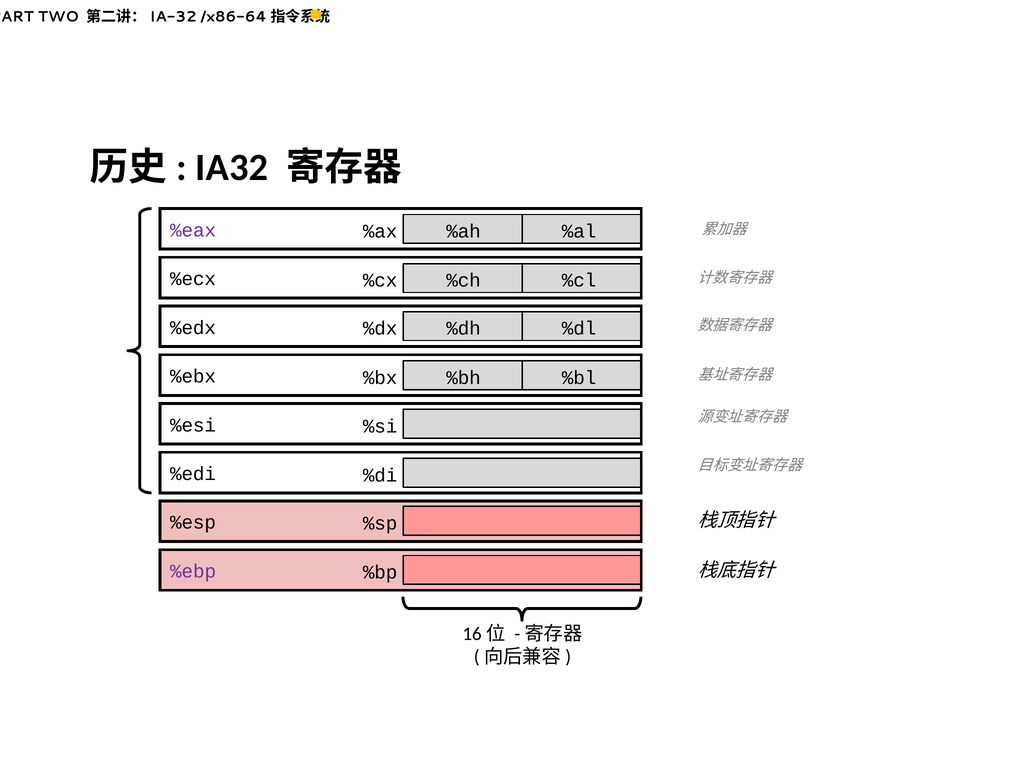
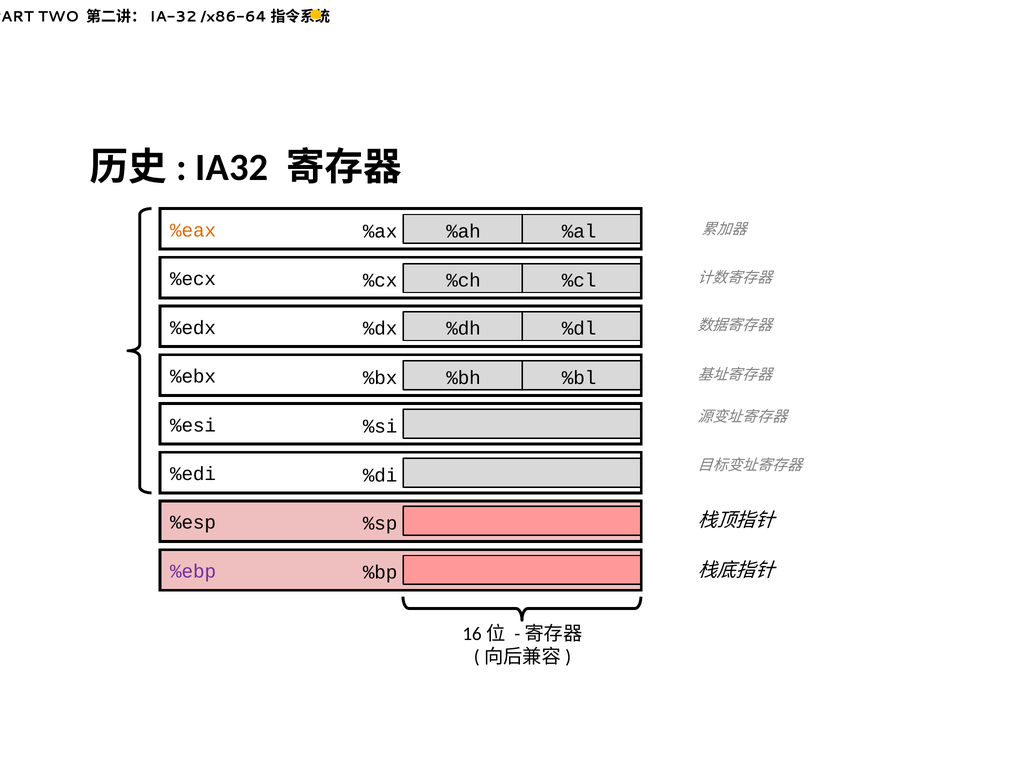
%eax colour: purple -> orange
